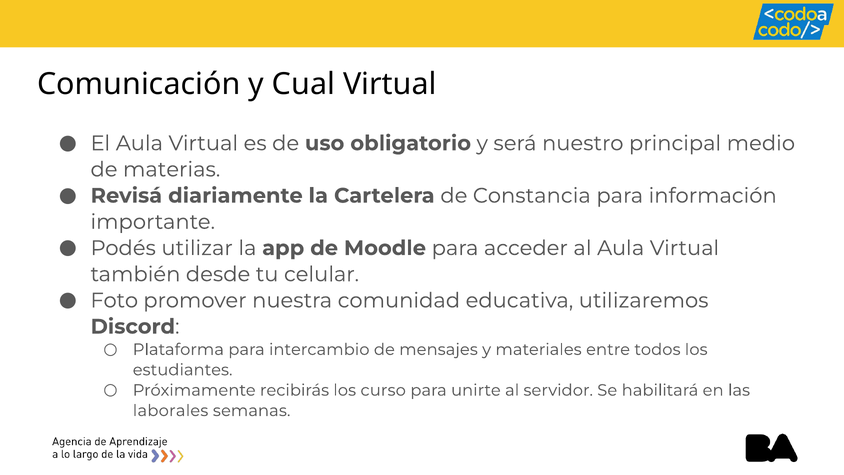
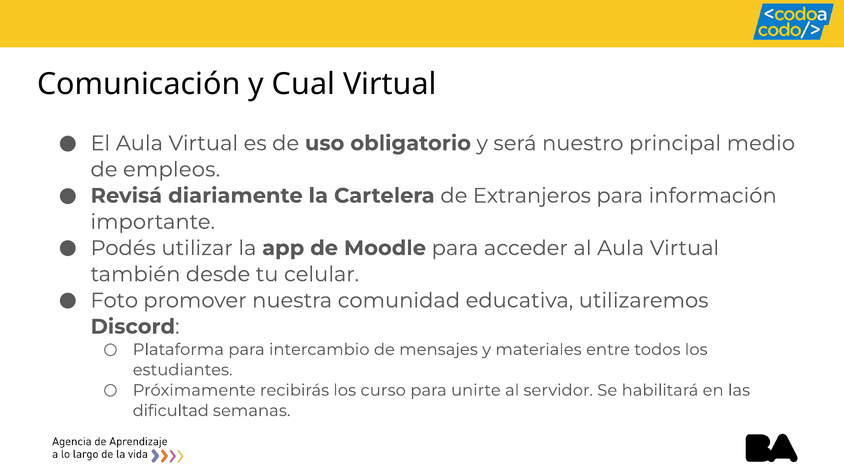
materias: materias -> empleos
Constancia: Constancia -> Extranjeros
laborales: laborales -> dificultad
